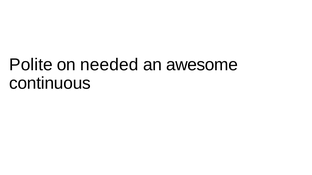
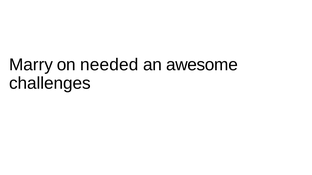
Polite: Polite -> Marry
continuous: continuous -> challenges
